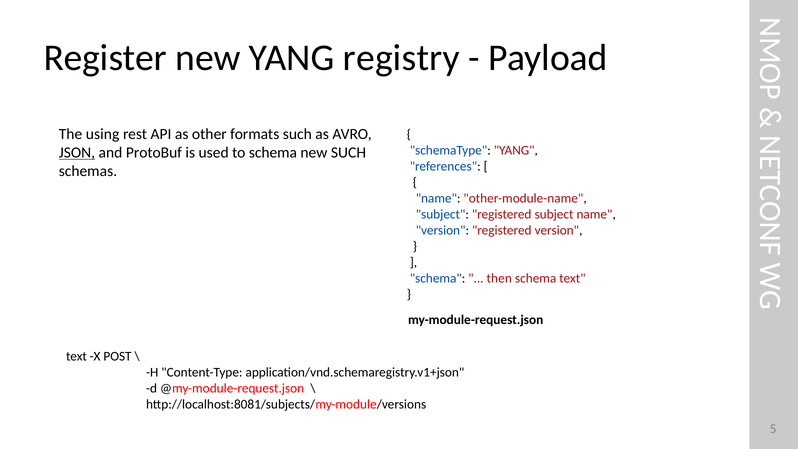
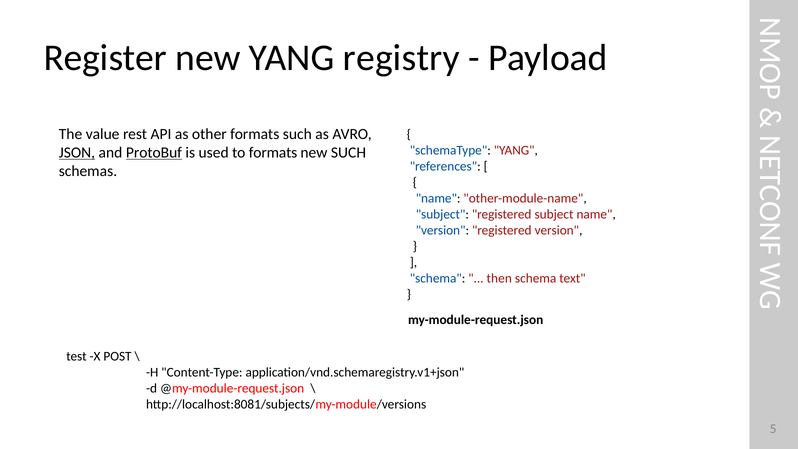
using: using -> value
ProtoBuf underline: none -> present
to schema: schema -> formats
text at (76, 356): text -> test
